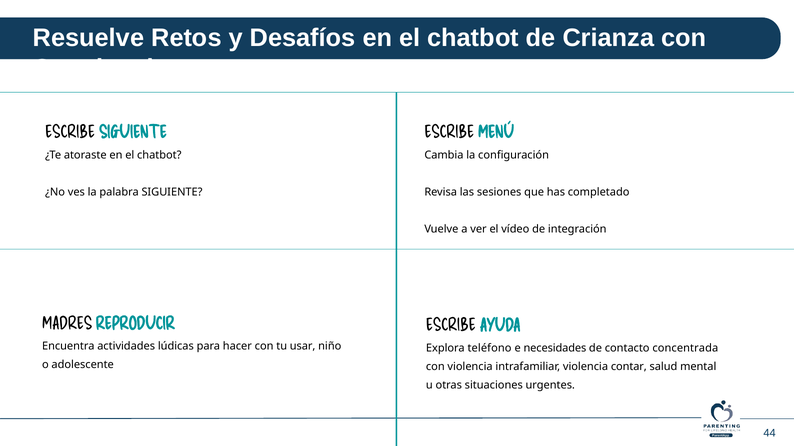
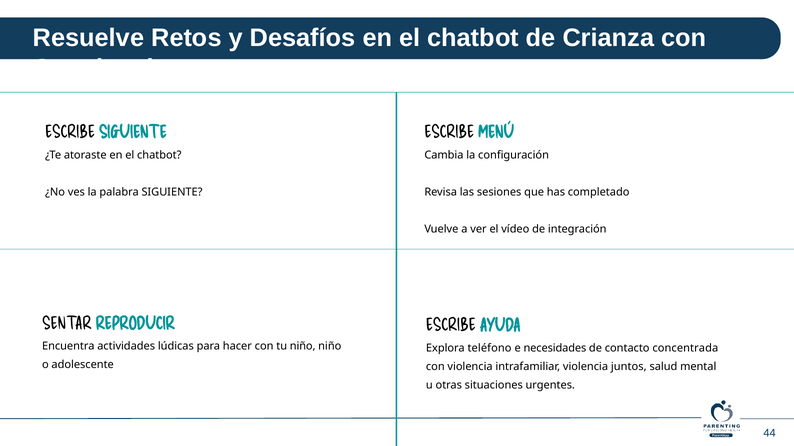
MADRES: MADRES -> SENTAR
tu usar: usar -> niño
contar: contar -> juntos
